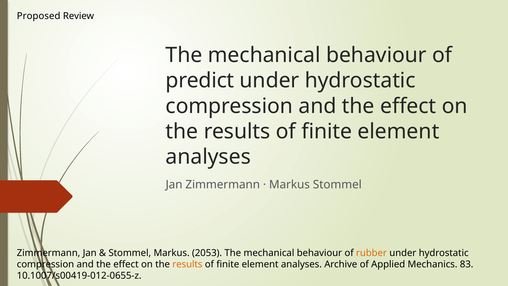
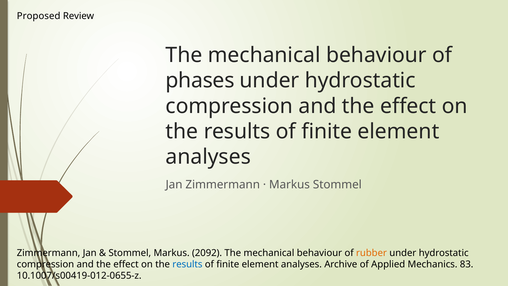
predict: predict -> phases
2053: 2053 -> 2092
results at (187, 264) colour: orange -> blue
